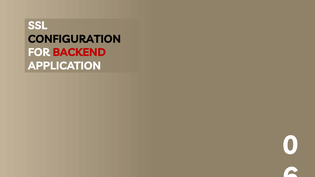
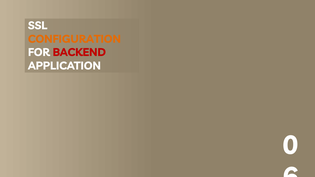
CONFIGURATION colour: black -> orange
